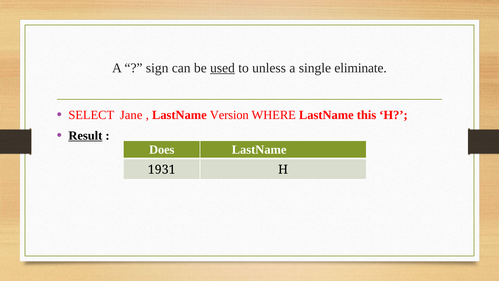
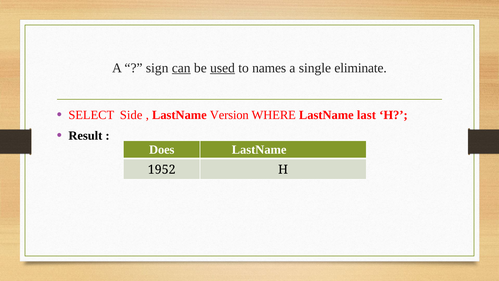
can underline: none -> present
unless: unless -> names
Jane: Jane -> Side
this: this -> last
Result underline: present -> none
1931: 1931 -> 1952
